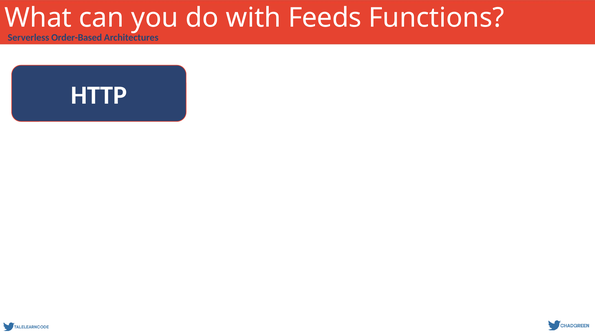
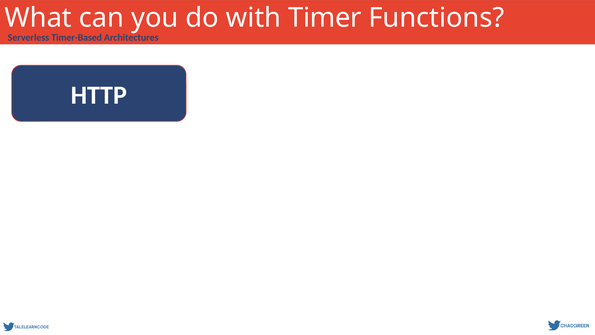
Feeds: Feeds -> Timer
Order-Based: Order-Based -> Timer-Based
